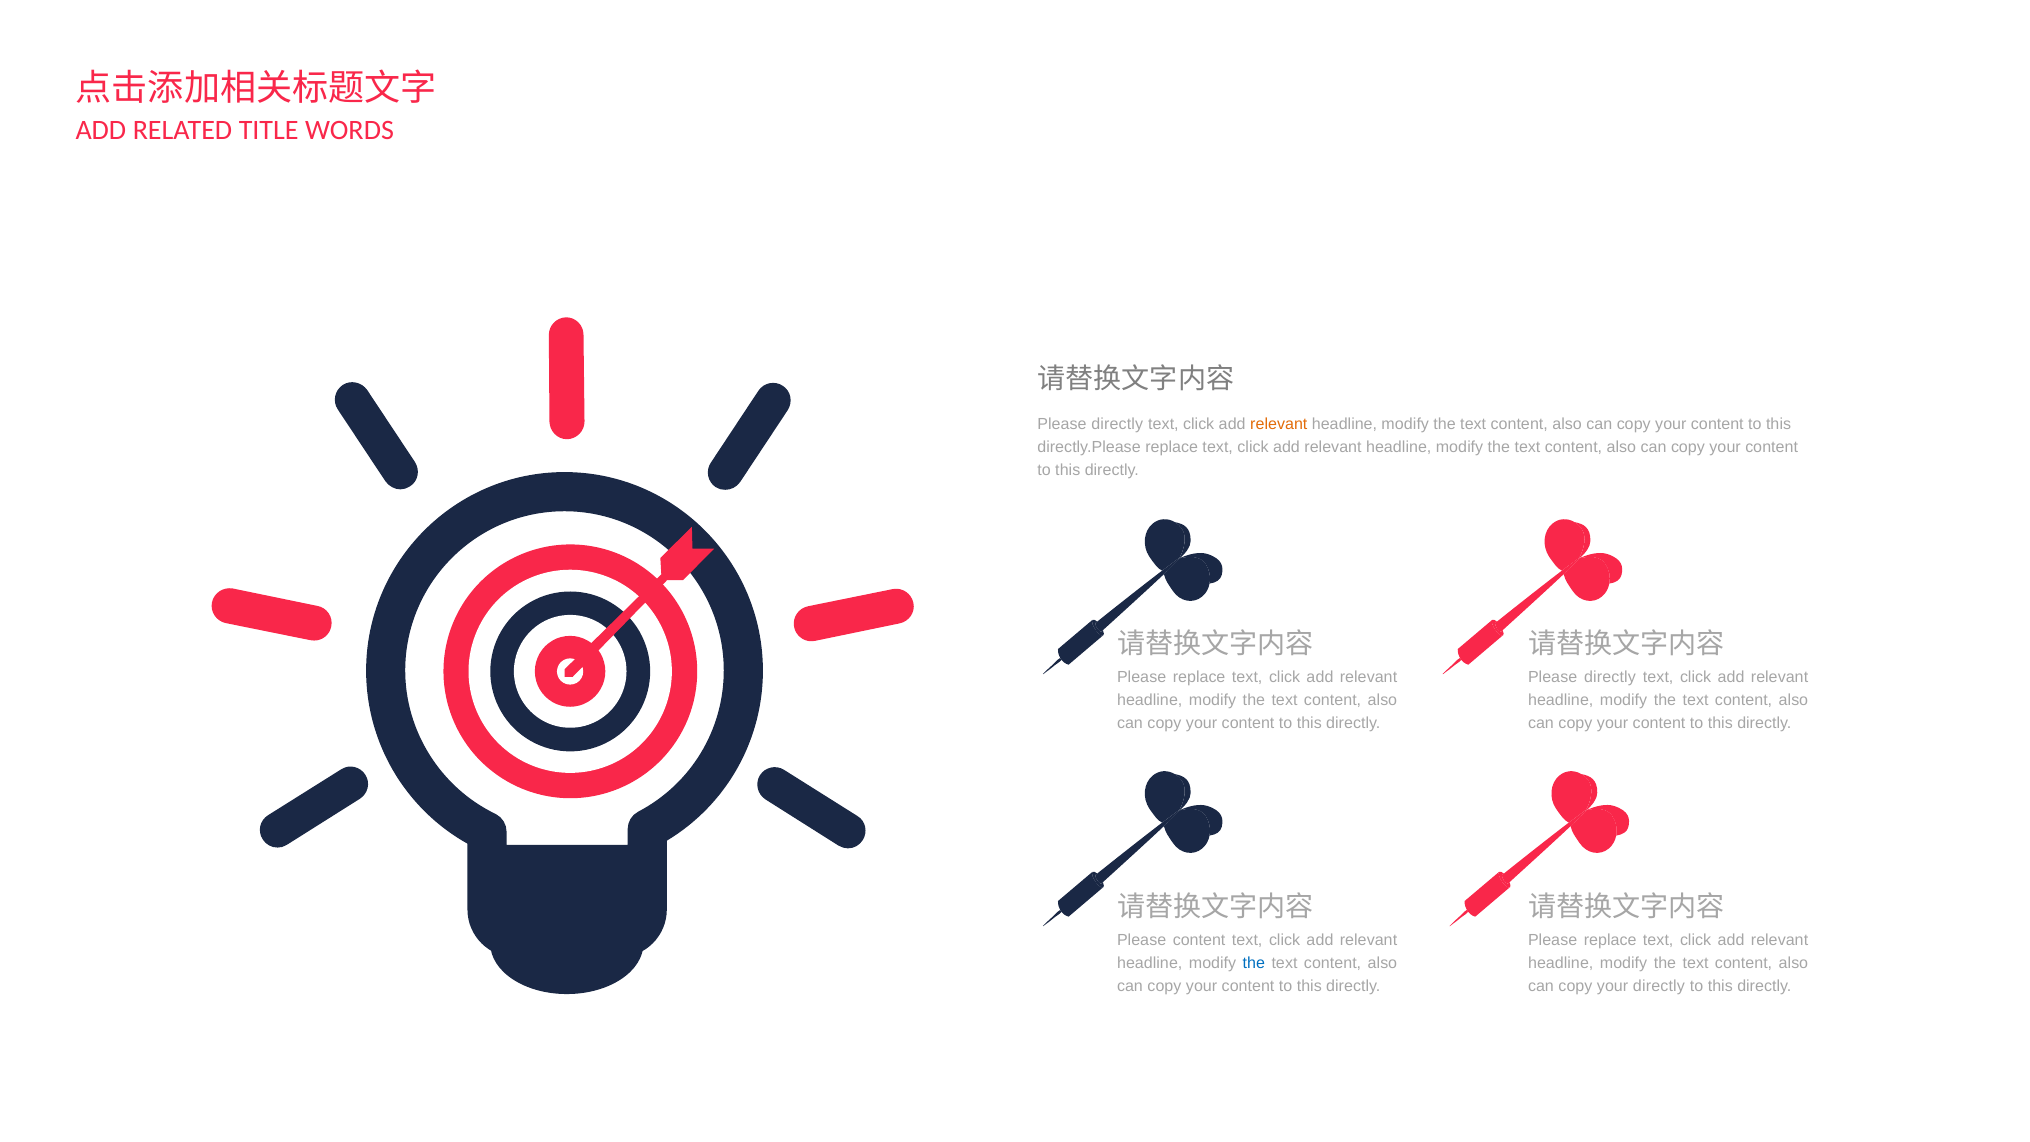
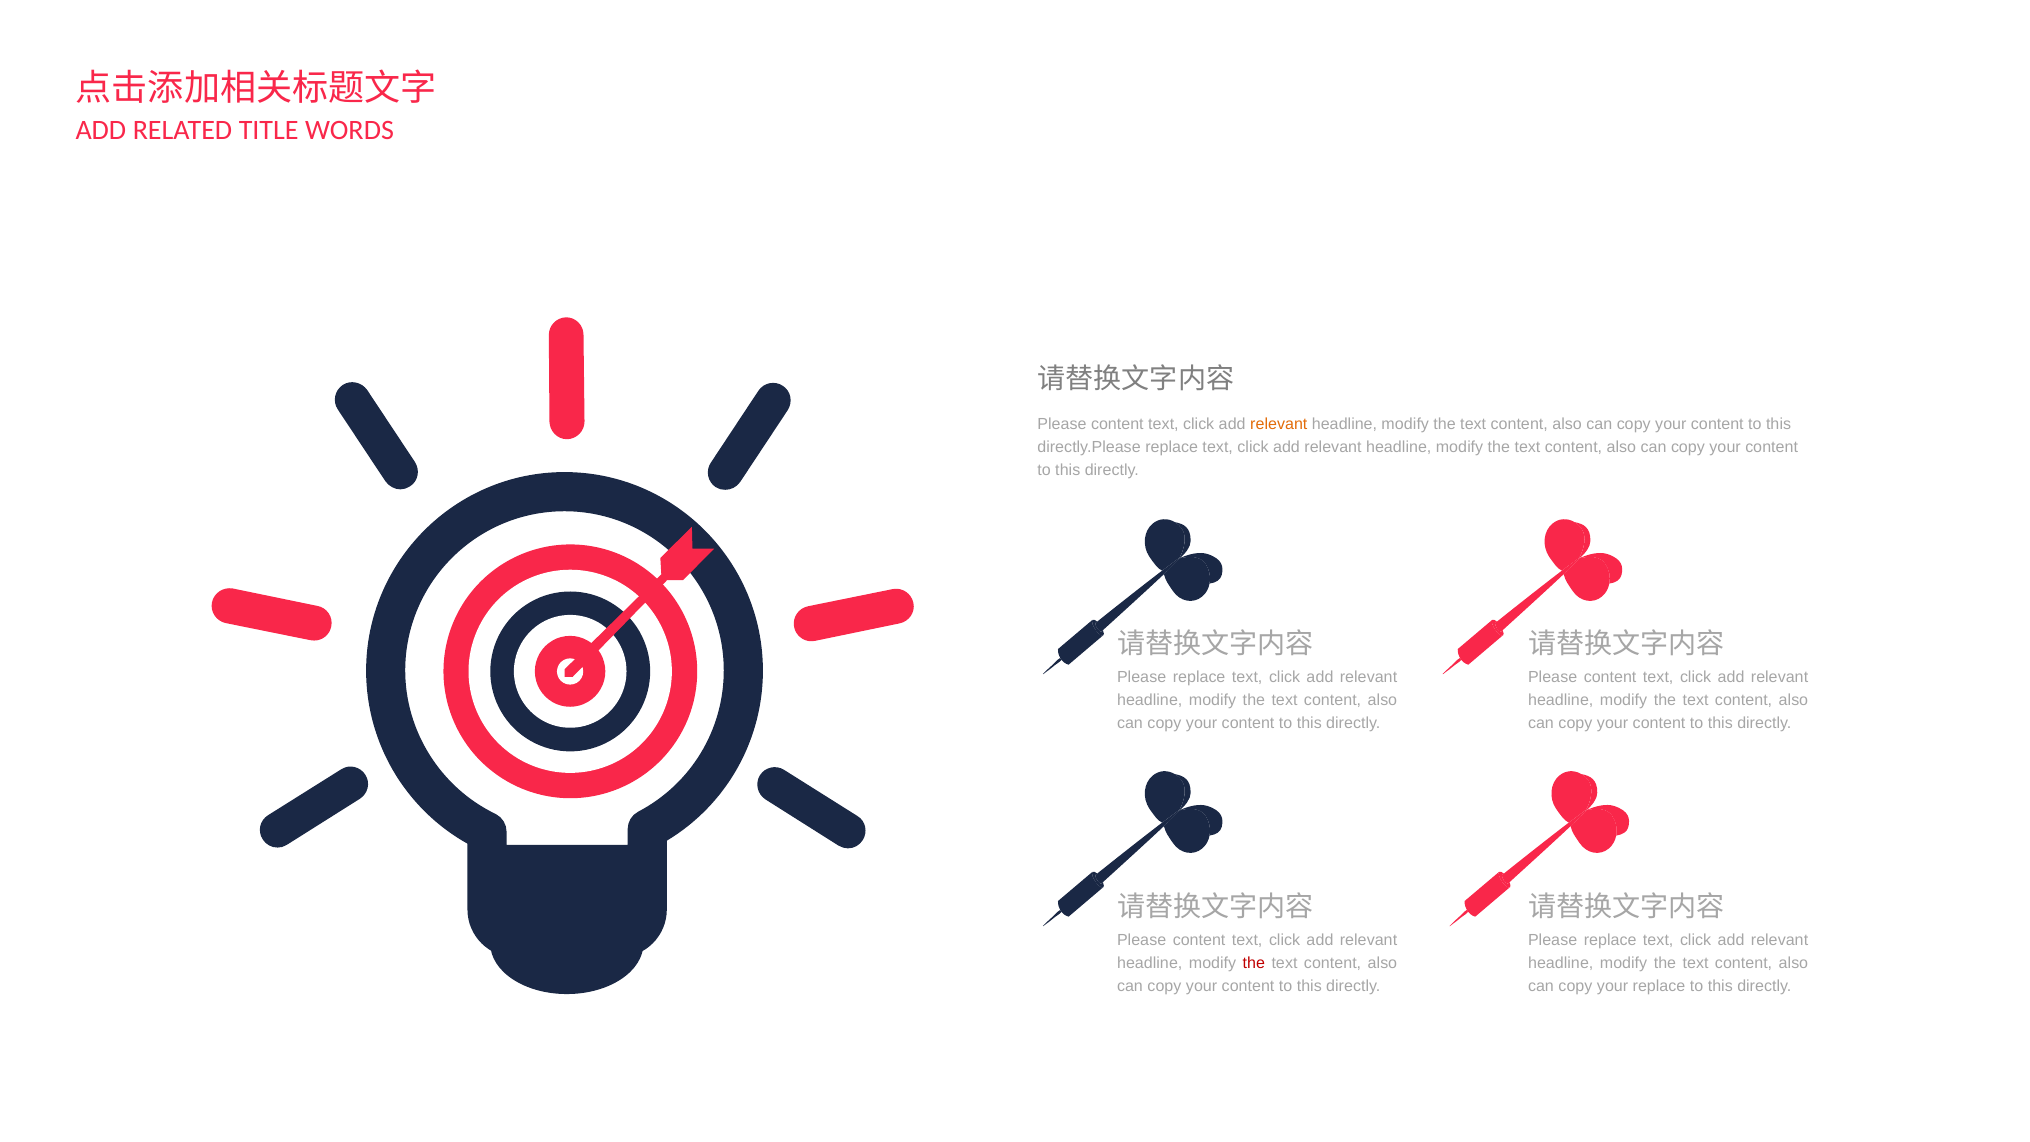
directly at (1117, 424): directly -> content
directly at (1610, 677): directly -> content
the at (1254, 963) colour: blue -> red
your directly: directly -> replace
